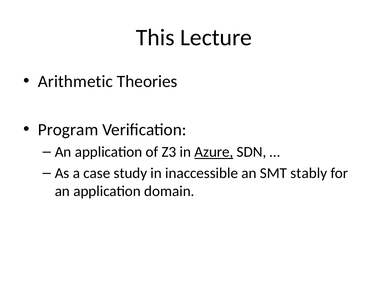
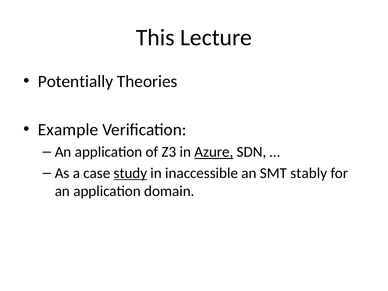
Arithmetic: Arithmetic -> Potentially
Program: Program -> Example
study underline: none -> present
